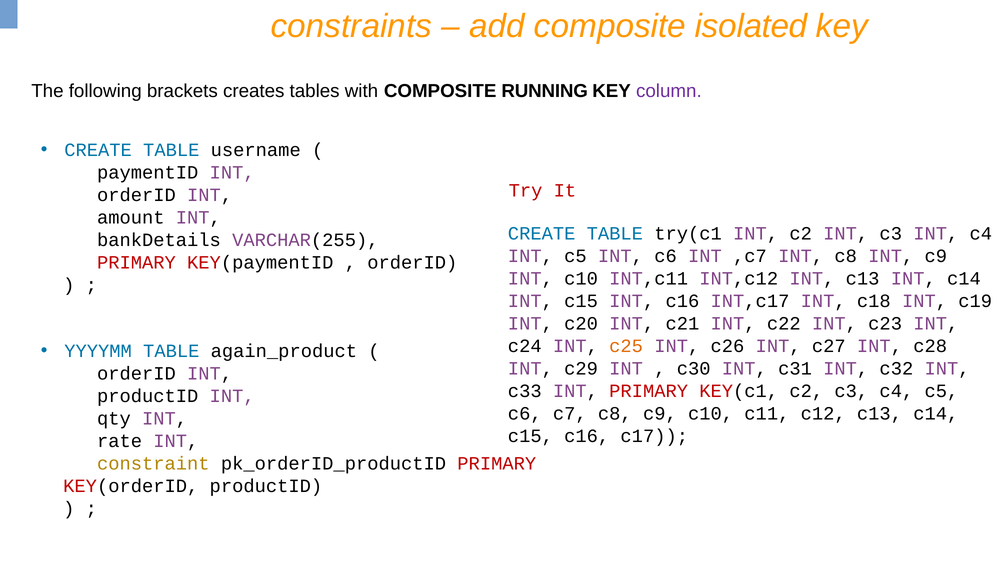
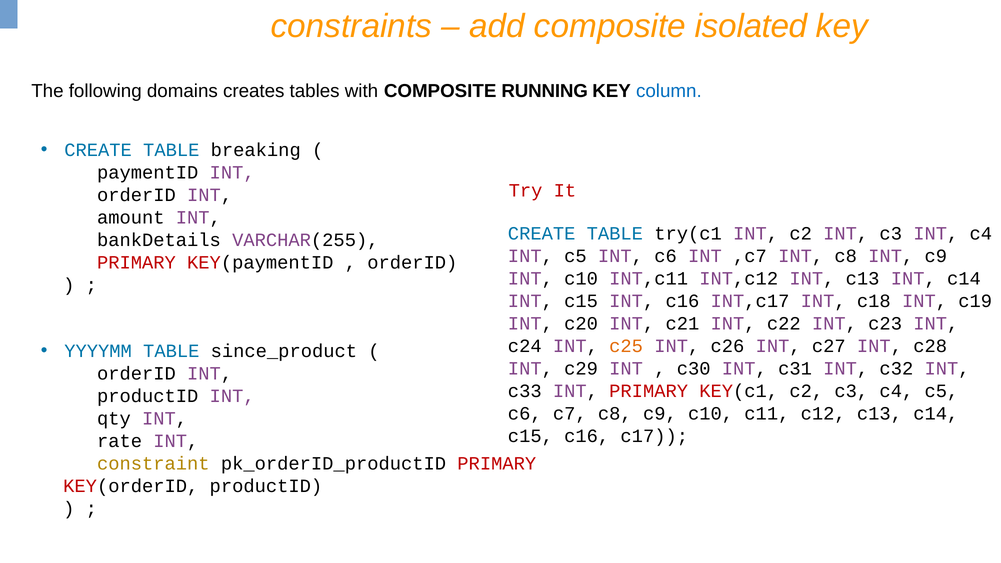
brackets: brackets -> domains
column colour: purple -> blue
username: username -> breaking
again_product: again_product -> since_product
